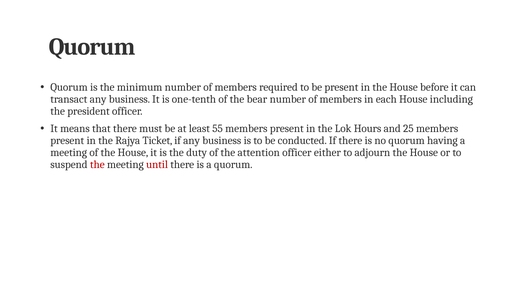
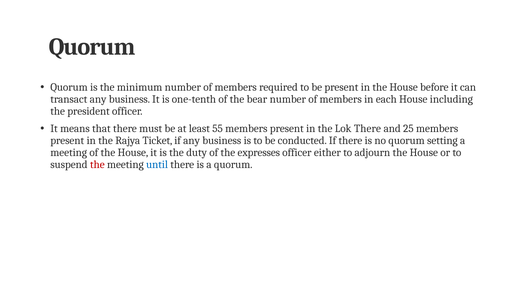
Lok Hours: Hours -> There
having: having -> setting
attention: attention -> expresses
until colour: red -> blue
